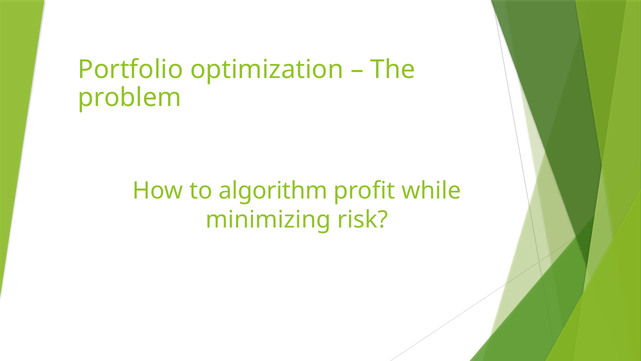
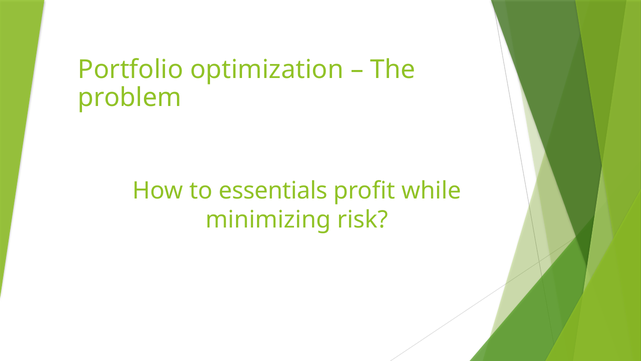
algorithm: algorithm -> essentials
